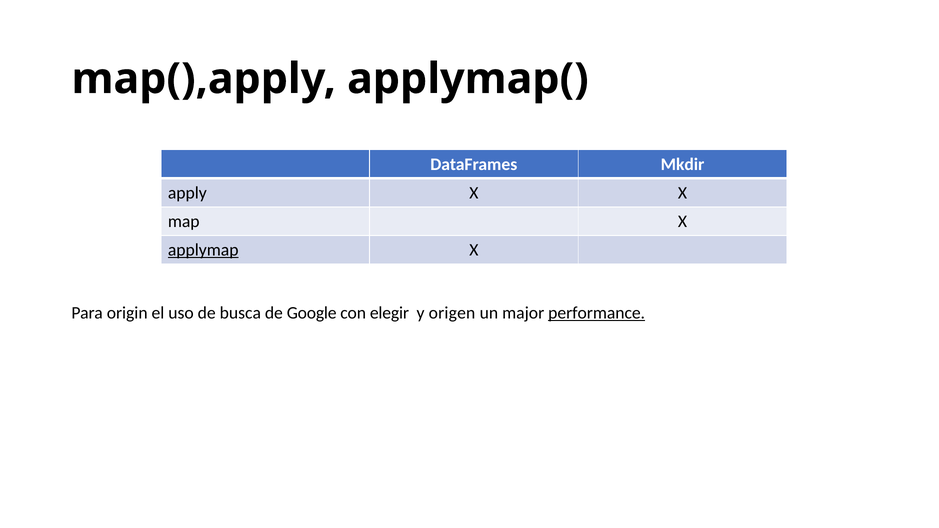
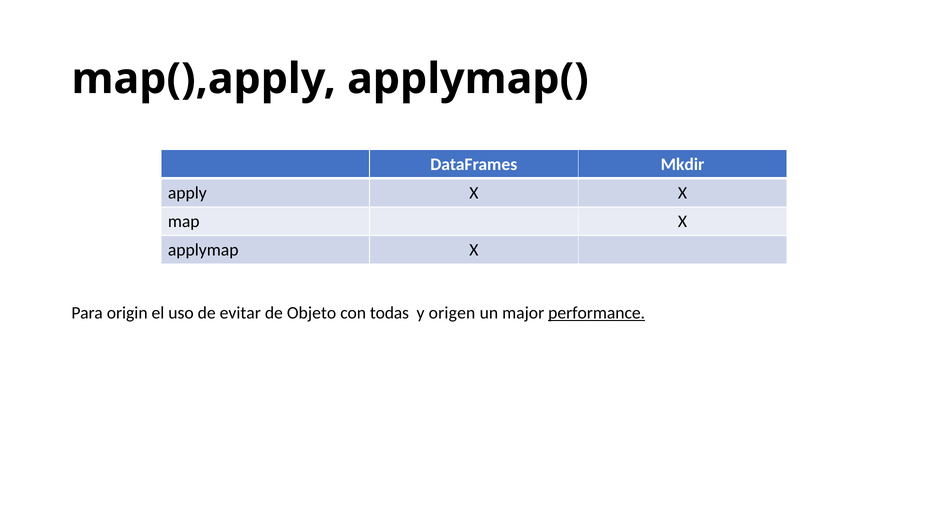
applymap underline: present -> none
busca: busca -> evitar
Google: Google -> Objeto
elegir: elegir -> todas
